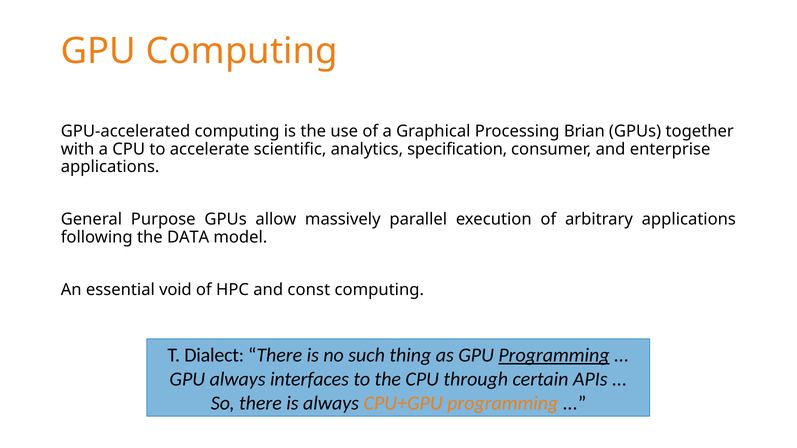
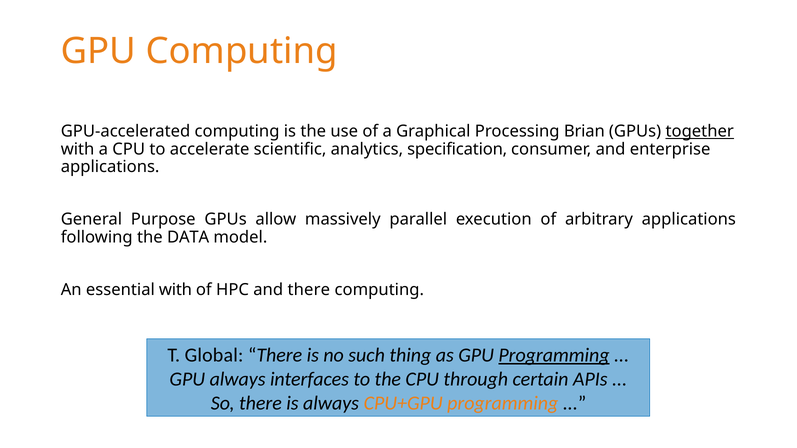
together underline: none -> present
essential void: void -> with
and const: const -> there
Dialect: Dialect -> Global
